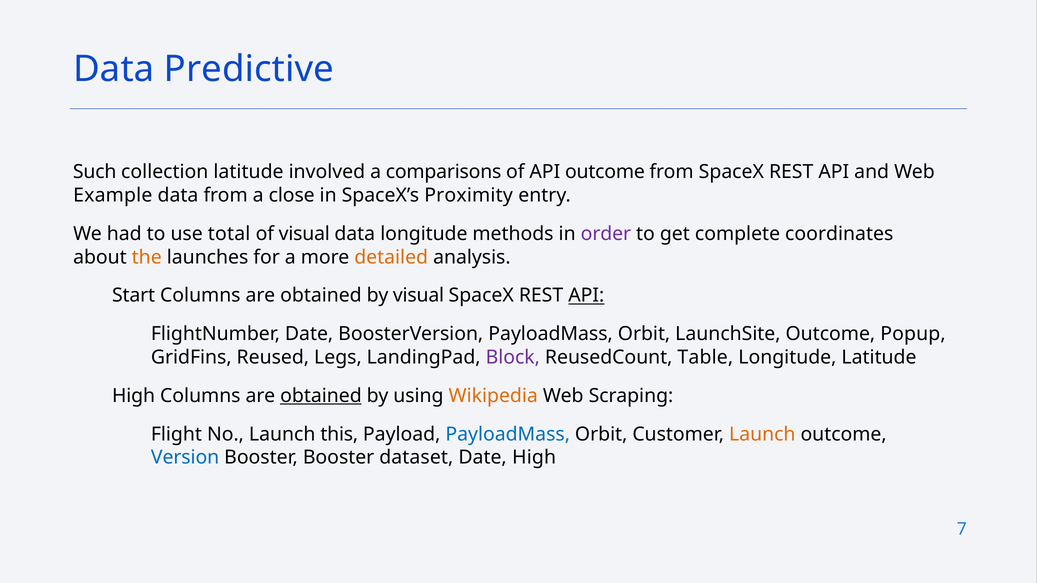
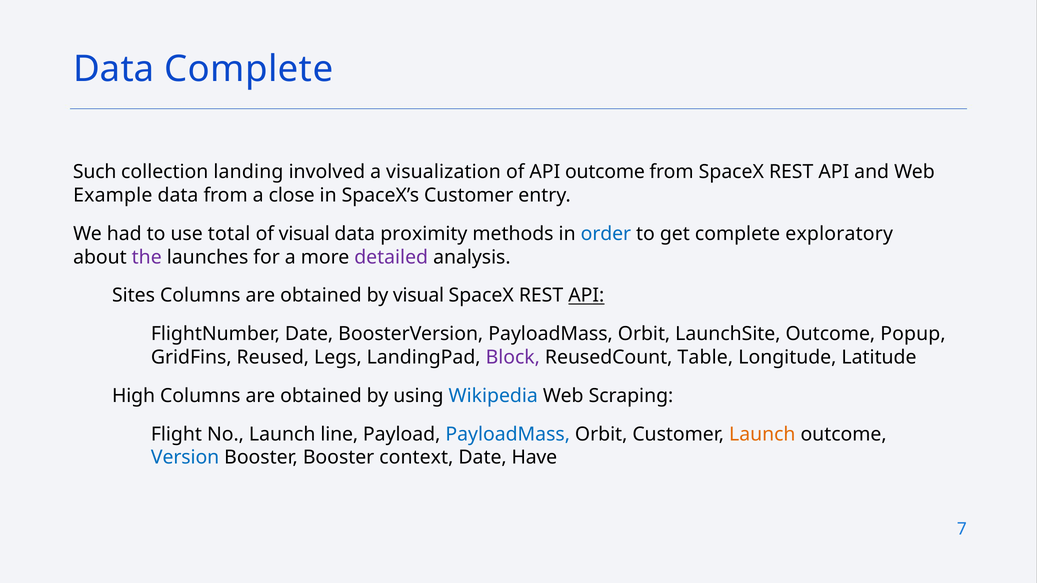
Data Predictive: Predictive -> Complete
collection latitude: latitude -> landing
comparisons: comparisons -> visualization
SpaceX’s Proximity: Proximity -> Customer
data longitude: longitude -> proximity
order colour: purple -> blue
coordinates: coordinates -> exploratory
the colour: orange -> purple
detailed colour: orange -> purple
Start: Start -> Sites
obtained at (321, 396) underline: present -> none
Wikipedia colour: orange -> blue
this: this -> line
dataset: dataset -> context
Date High: High -> Have
